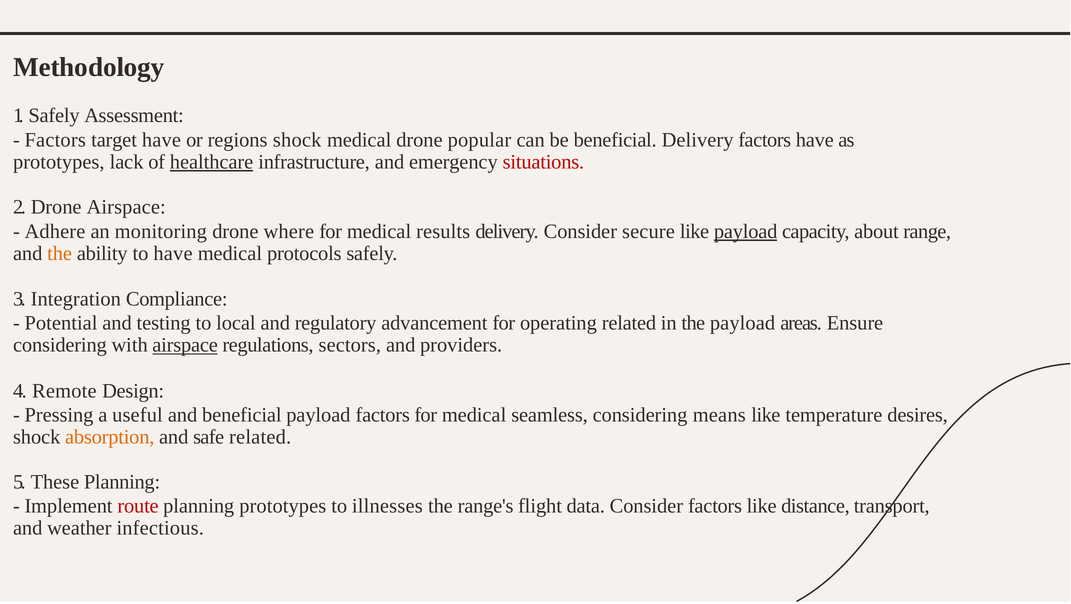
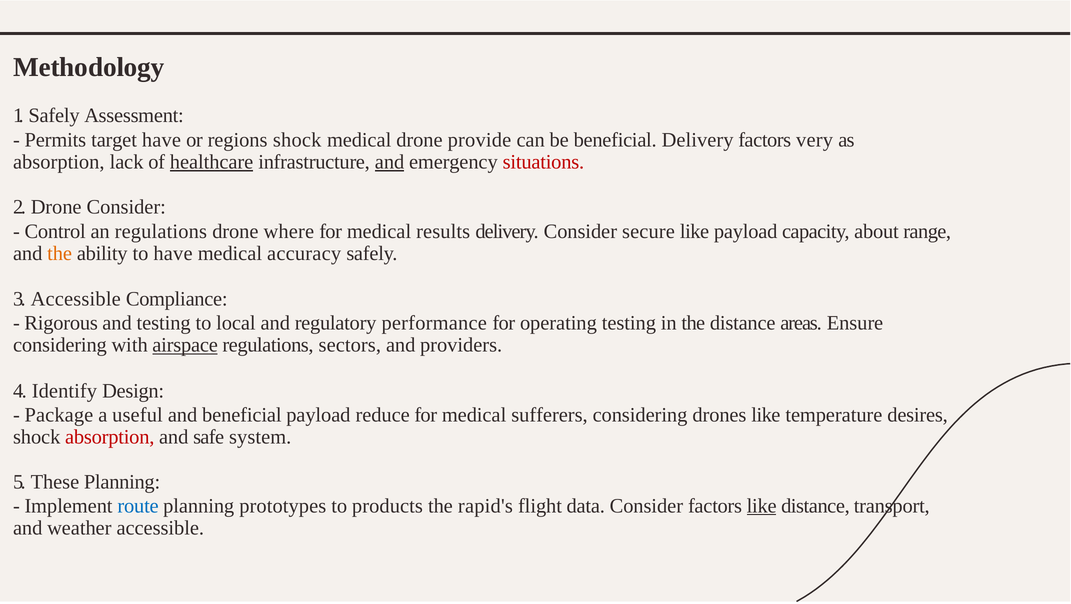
Factors at (55, 140): Factors -> Permits
popular: popular -> provide
factors have: have -> very
prototypes at (59, 162): prototypes -> absorption
and at (390, 162) underline: none -> present
Drone Airspace: Airspace -> Consider
Adhere: Adhere -> Control
an monitoring: monitoring -> regulations
payload at (746, 231) underline: present -> none
protocols: protocols -> accuracy
3 Integration: Integration -> Accessible
Potential: Potential -> Rigorous
advancement: advancement -> performance
operating related: related -> testing
the payload: payload -> distance
Remote: Remote -> Identify
Pressing: Pressing -> Package
payload factors: factors -> reduce
seamless: seamless -> sufferers
means: means -> drones
absorption at (110, 437) colour: orange -> red
safe related: related -> system
route colour: red -> blue
illnesses: illnesses -> products
range's: range's -> rapid's
like at (762, 506) underline: none -> present
weather infectious: infectious -> accessible
